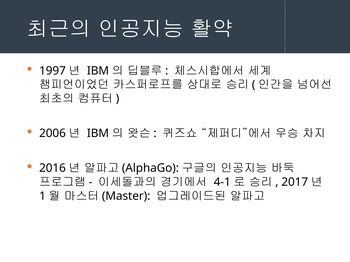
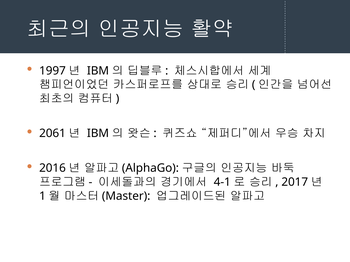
2006: 2006 -> 2061
